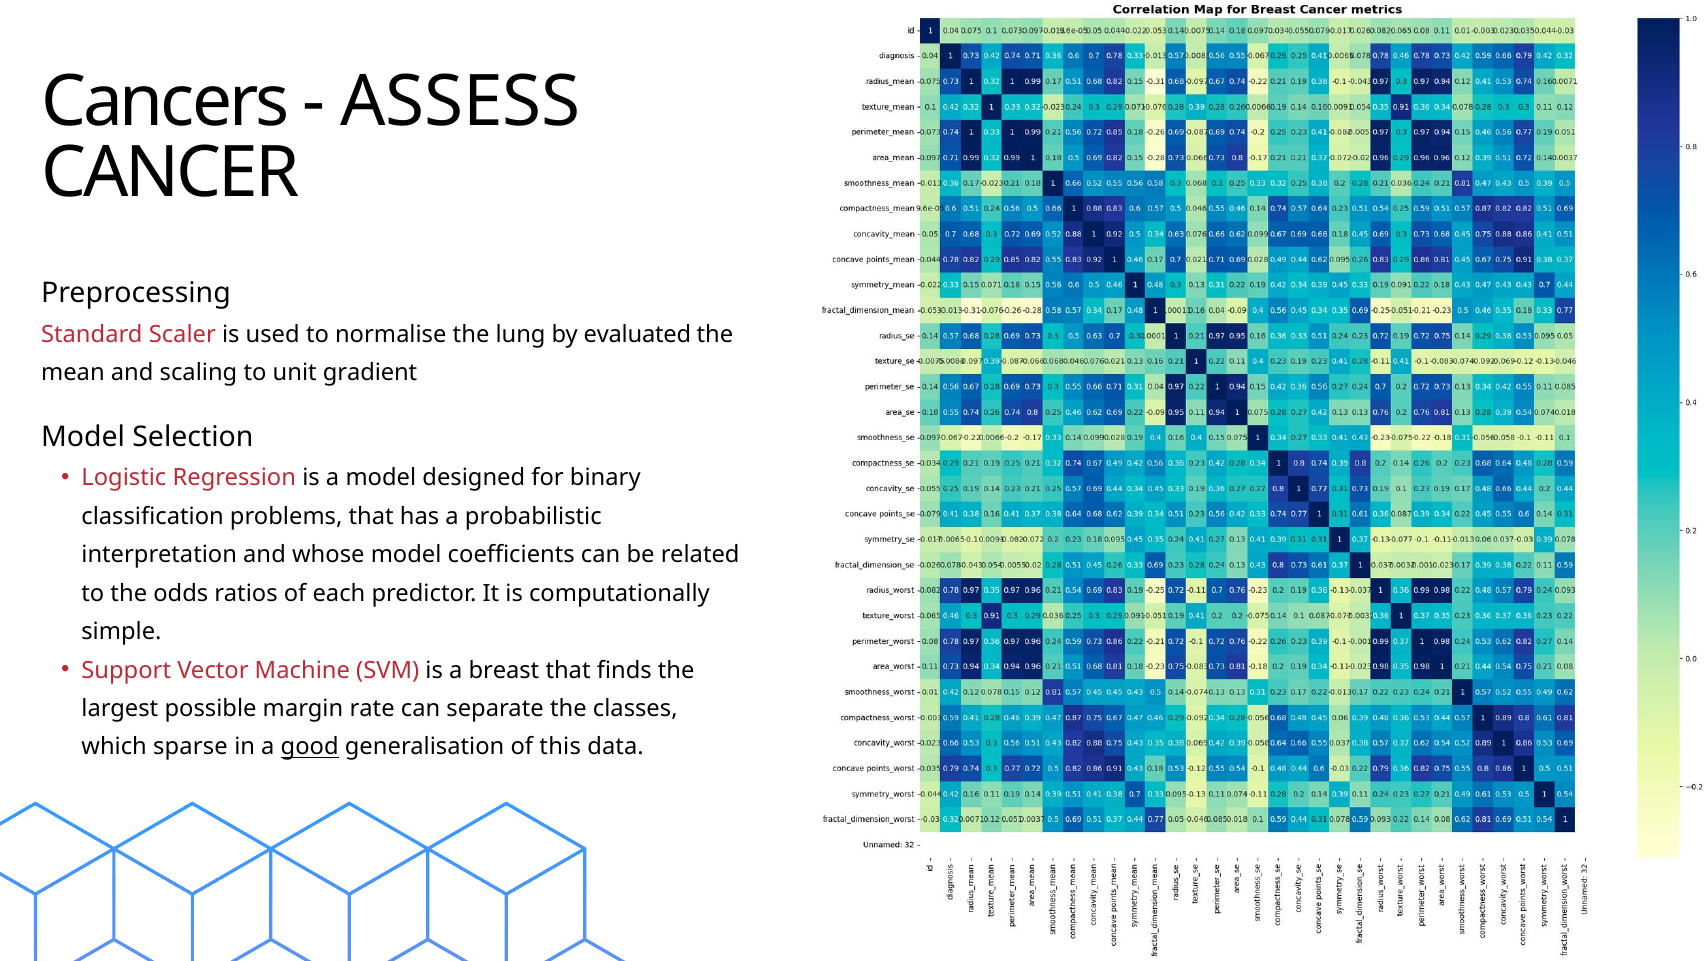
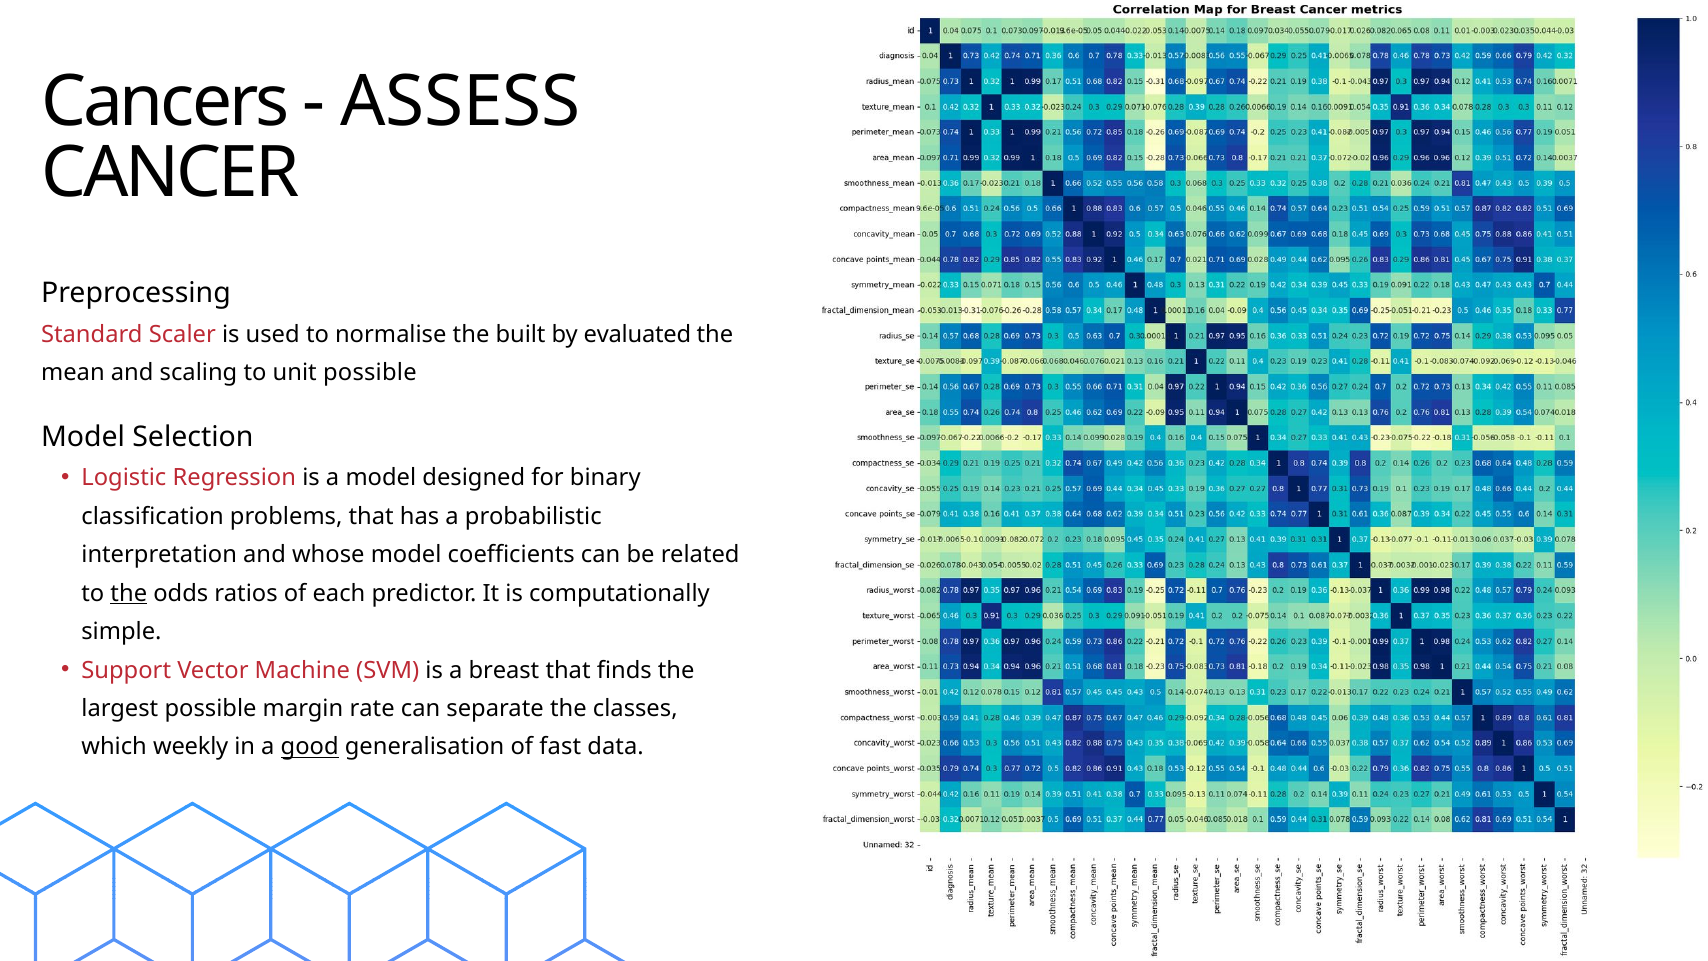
lung: lung -> built
unit gradient: gradient -> possible
the at (129, 593) underline: none -> present
sparse: sparse -> weekly
this: this -> fast
